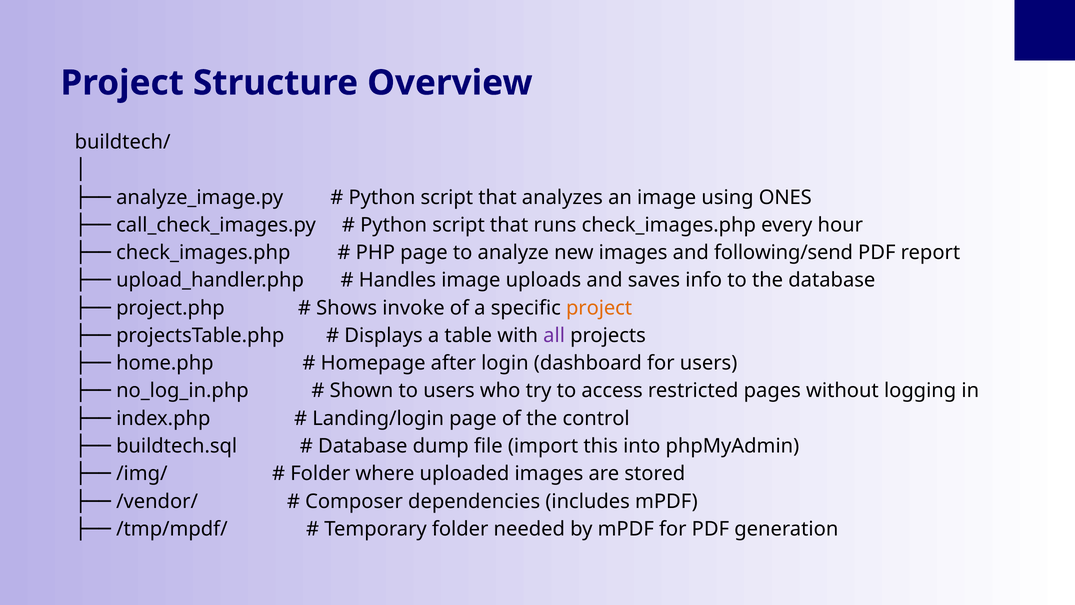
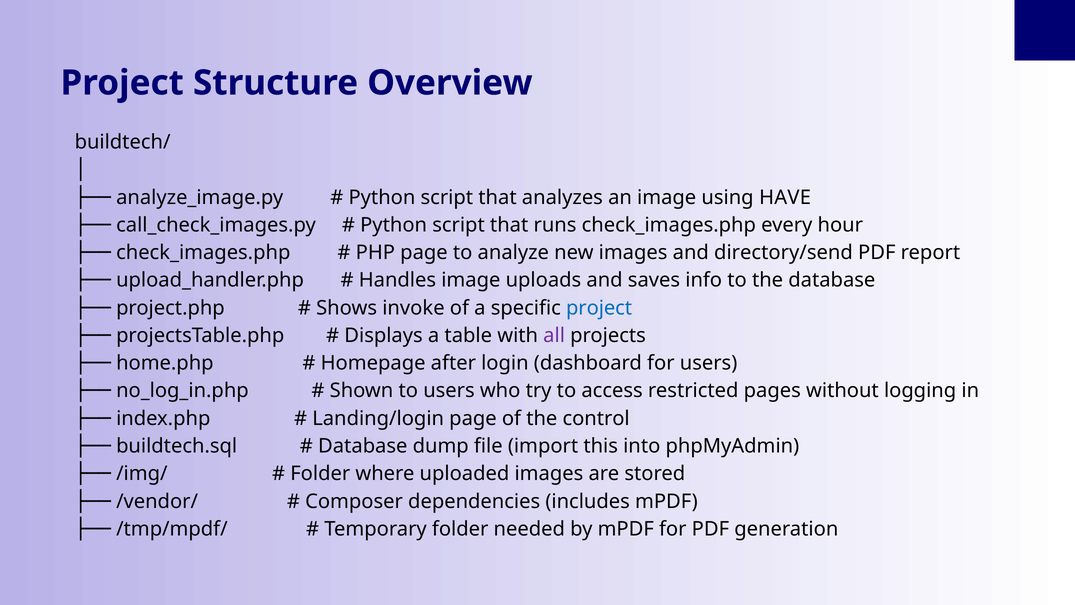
ONES: ONES -> HAVE
following/send: following/send -> directory/send
project at (599, 308) colour: orange -> blue
